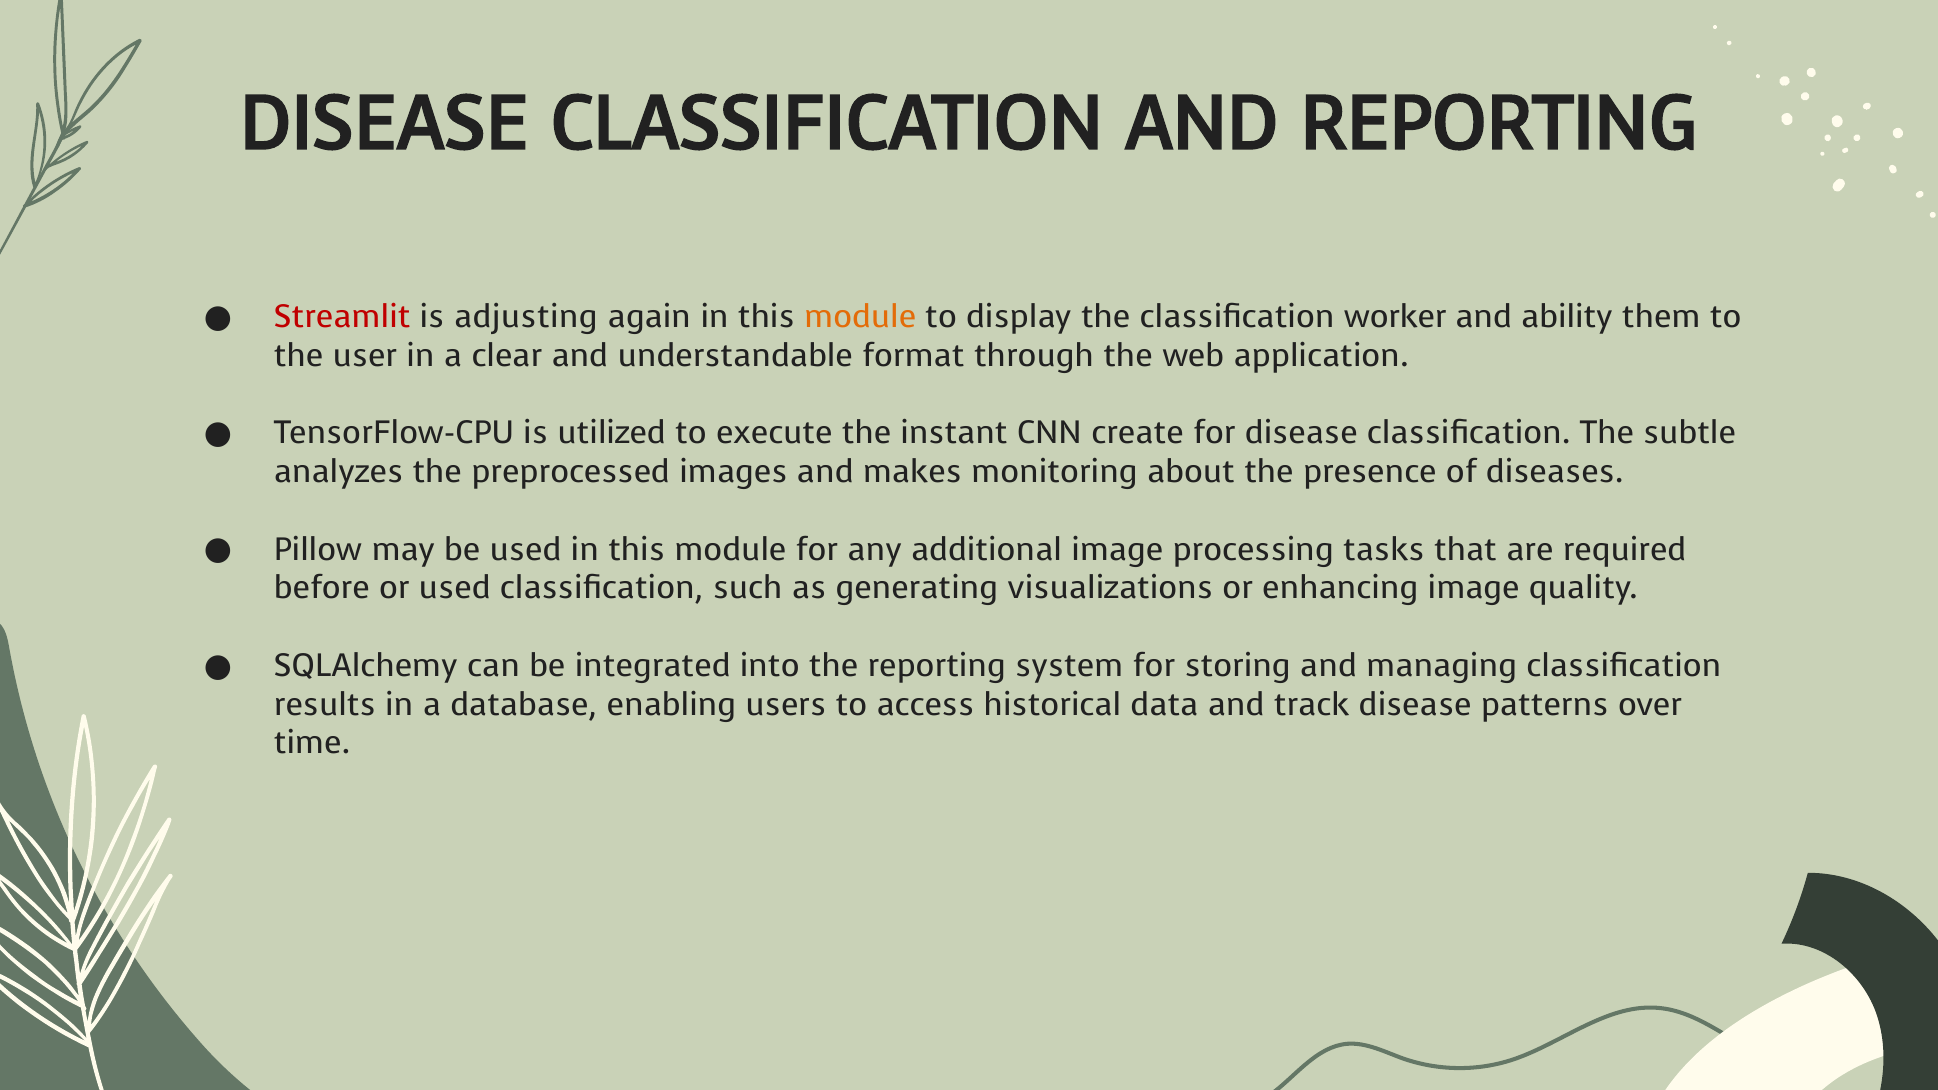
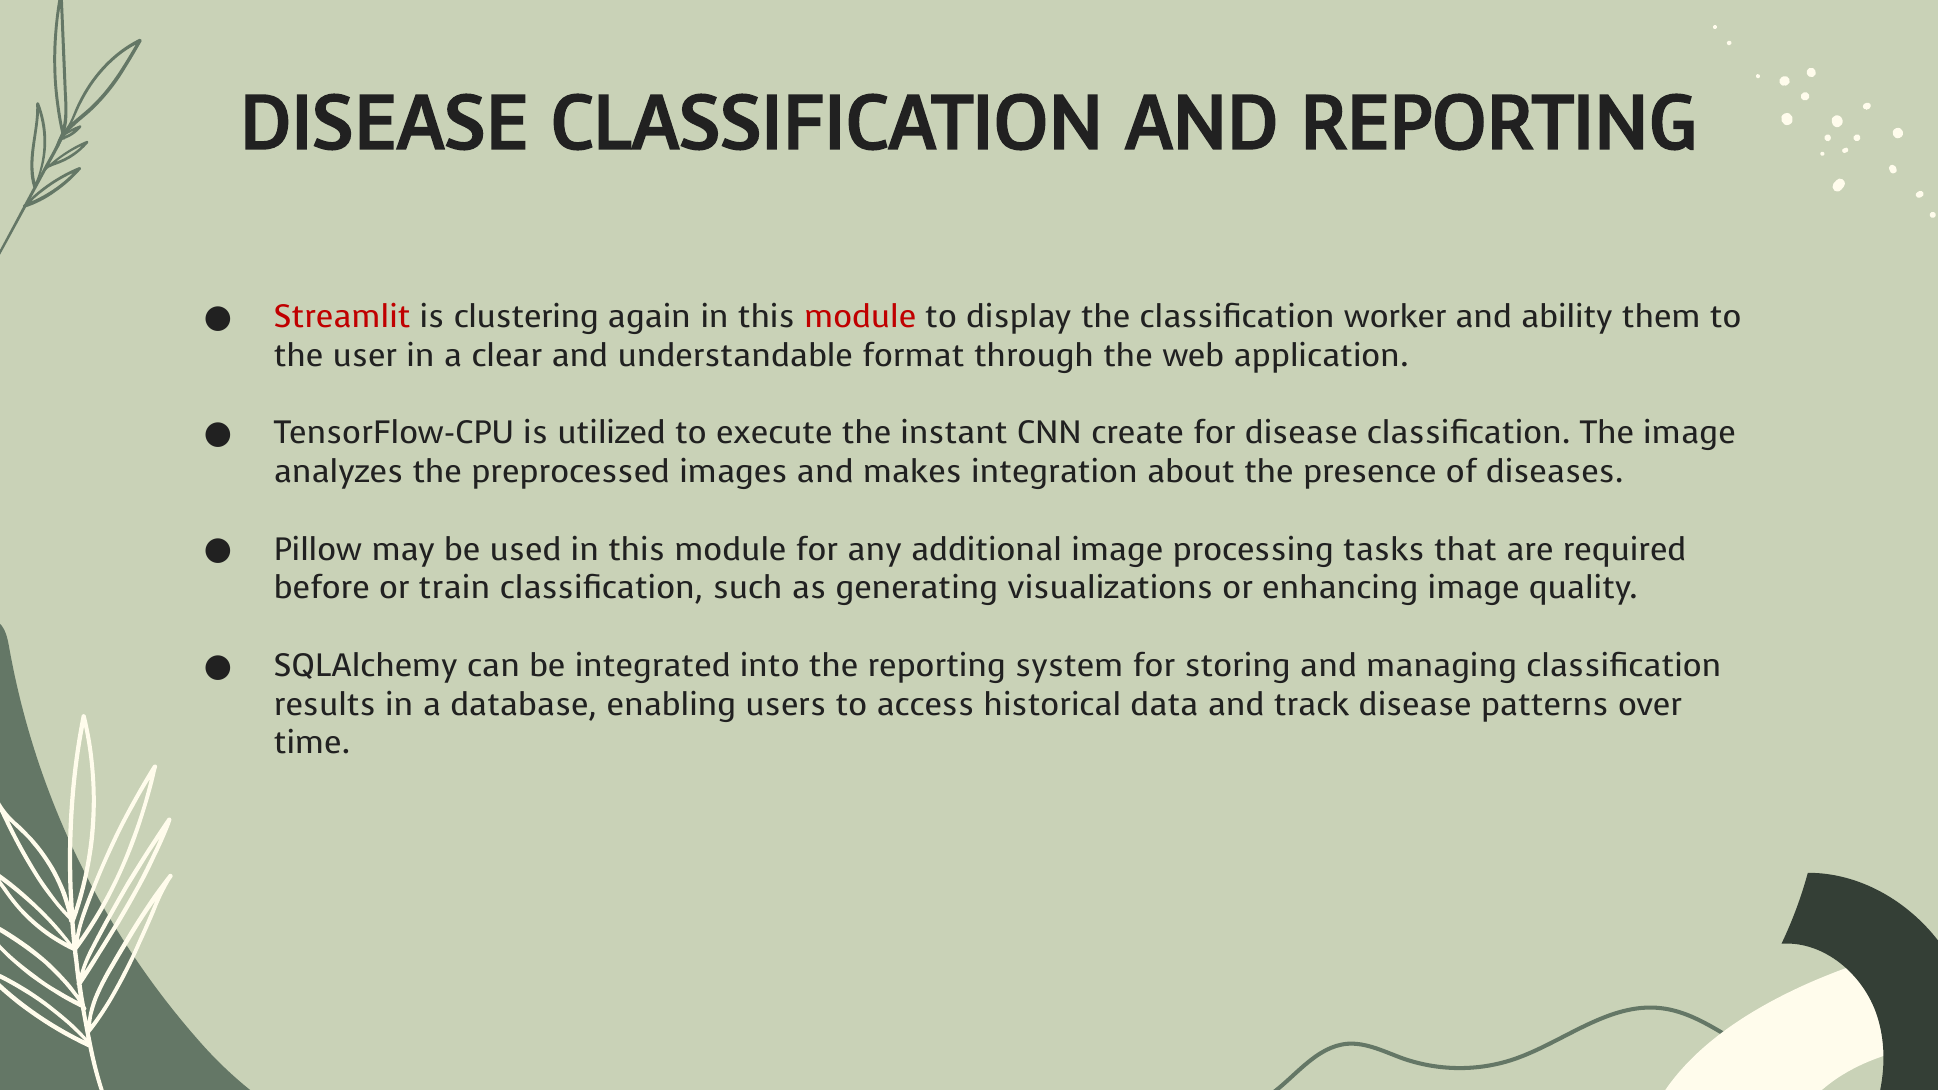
adjusting: adjusting -> clustering
module at (860, 317) colour: orange -> red
The subtle: subtle -> image
monitoring: monitoring -> integration
or used: used -> train
